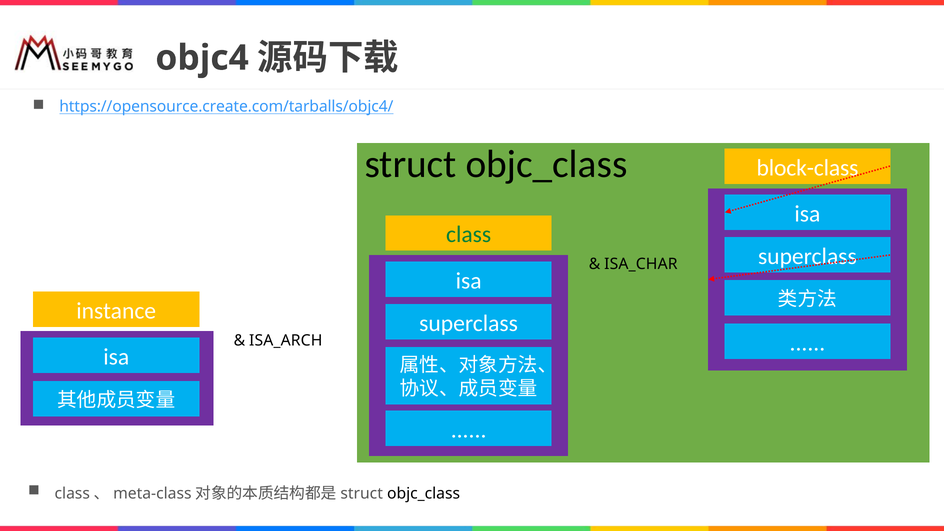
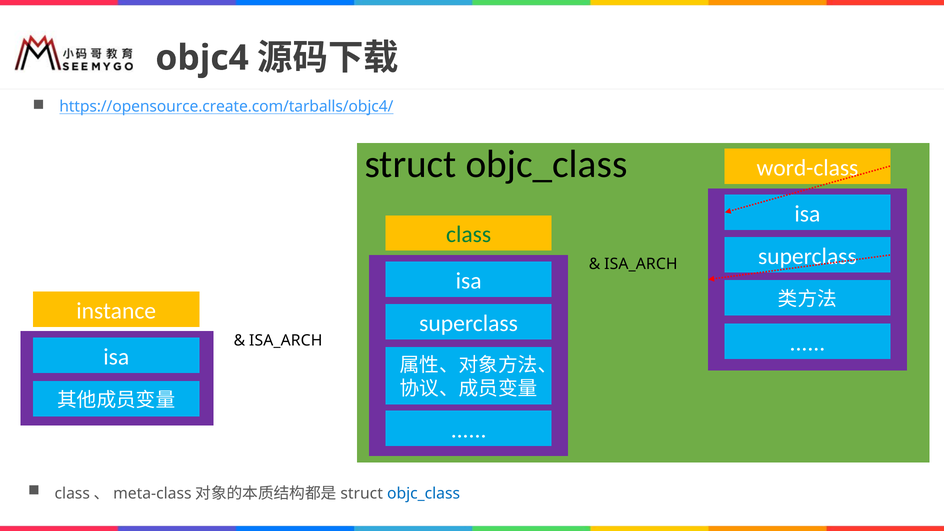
block-class: block-class -> word-class
ISA_CHAR at (641, 264): ISA_CHAR -> ISA_ARCH
objc_class at (424, 493) colour: black -> blue
